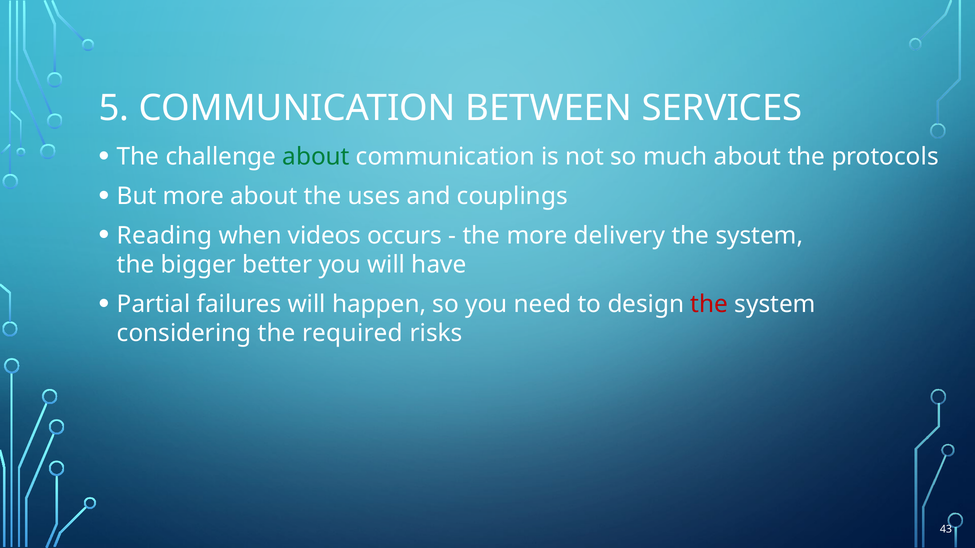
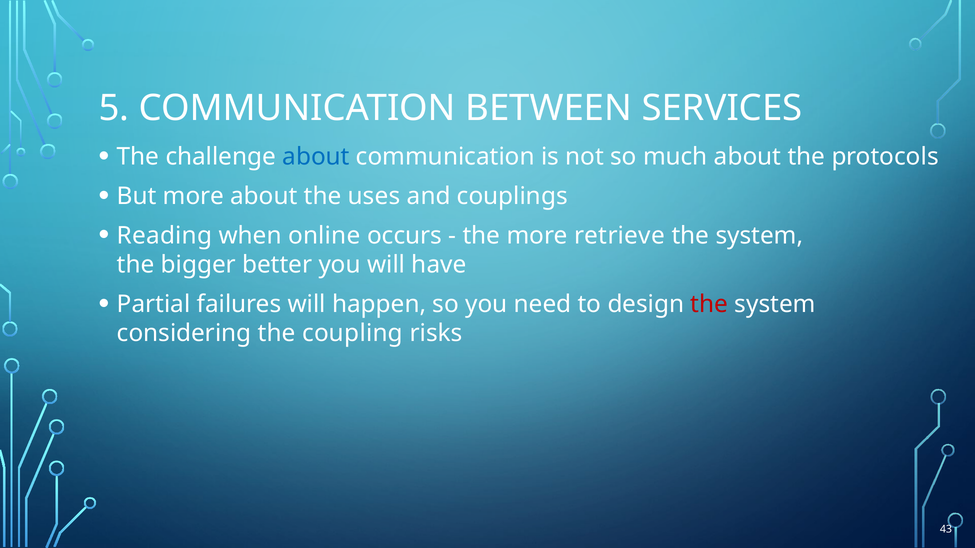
about at (316, 157) colour: green -> blue
videos: videos -> online
delivery: delivery -> retrieve
required: required -> coupling
